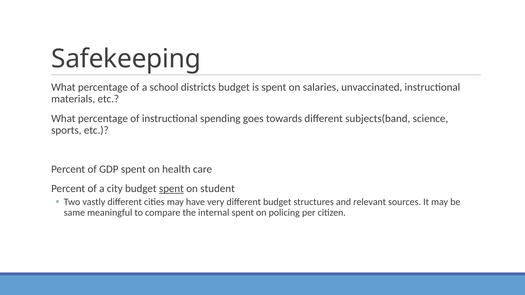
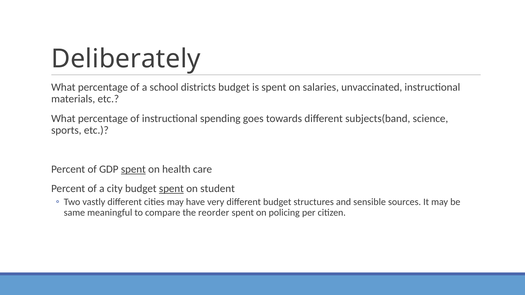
Safekeeping: Safekeeping -> Deliberately
spent at (133, 169) underline: none -> present
relevant: relevant -> sensible
internal: internal -> reorder
